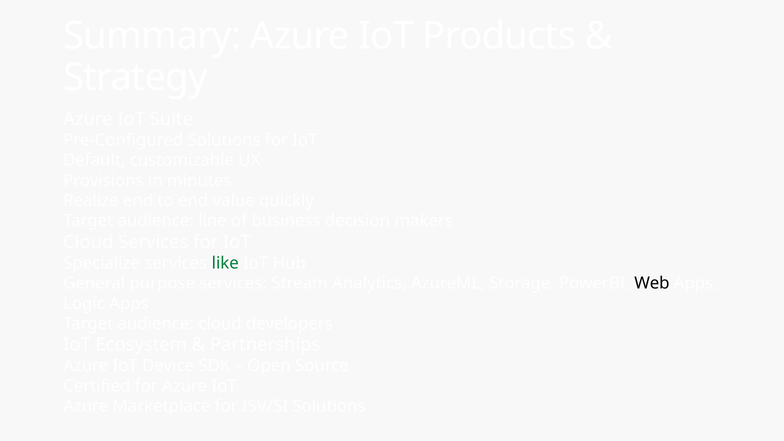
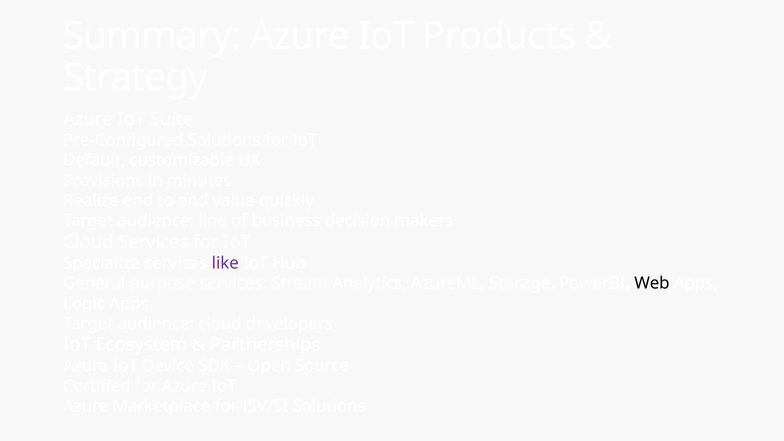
like colour: green -> purple
